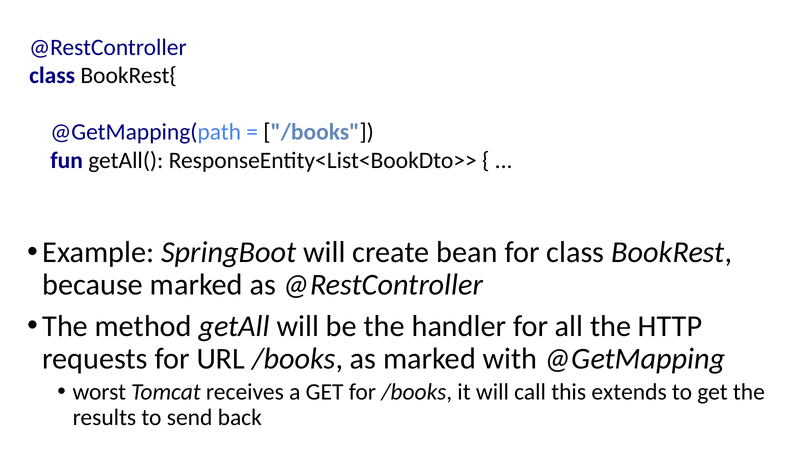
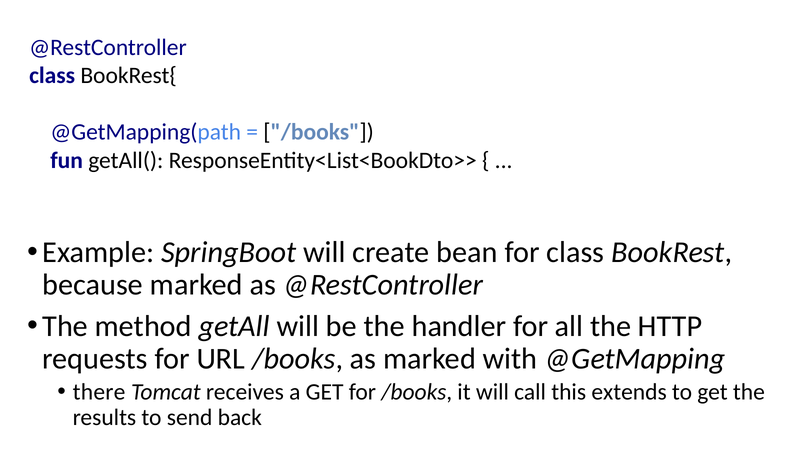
worst: worst -> there
